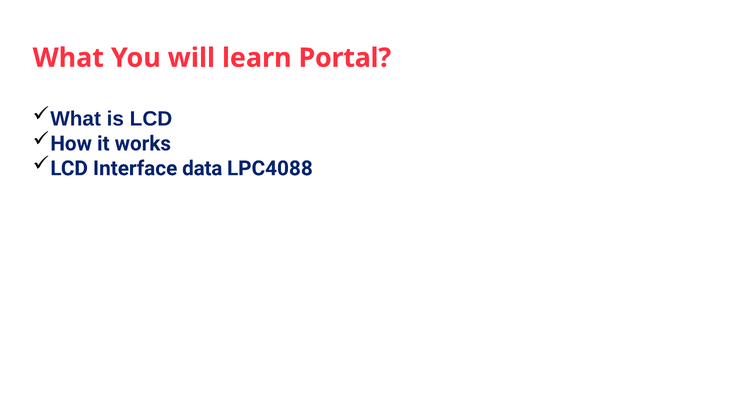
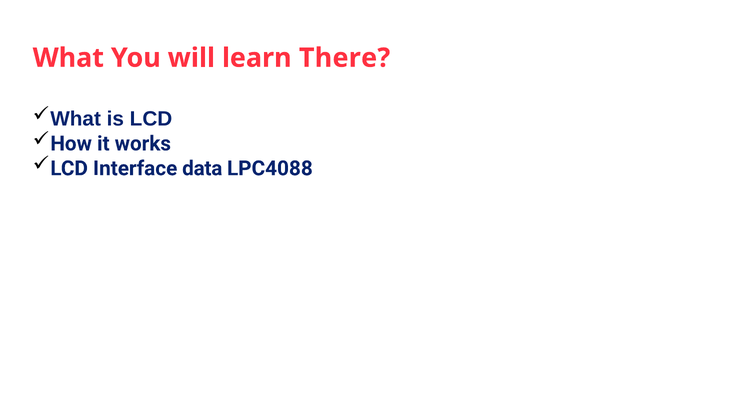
Portal: Portal -> There
